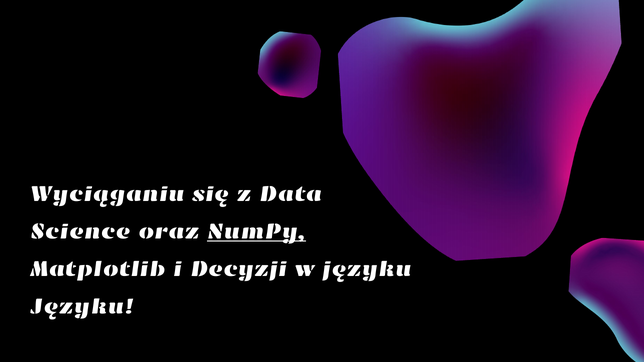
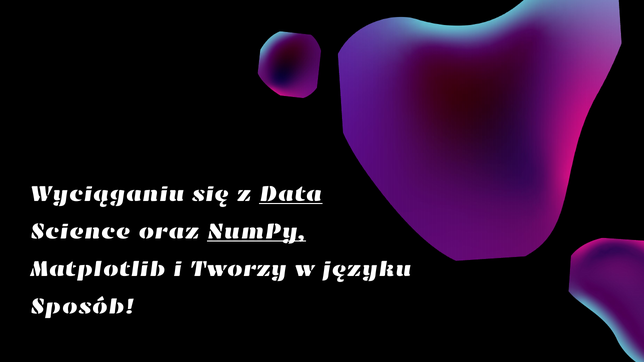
Data underline: none -> present
Decyzji: Decyzji -> Tworzy
Języku at (82, 307): Języku -> Sposób
